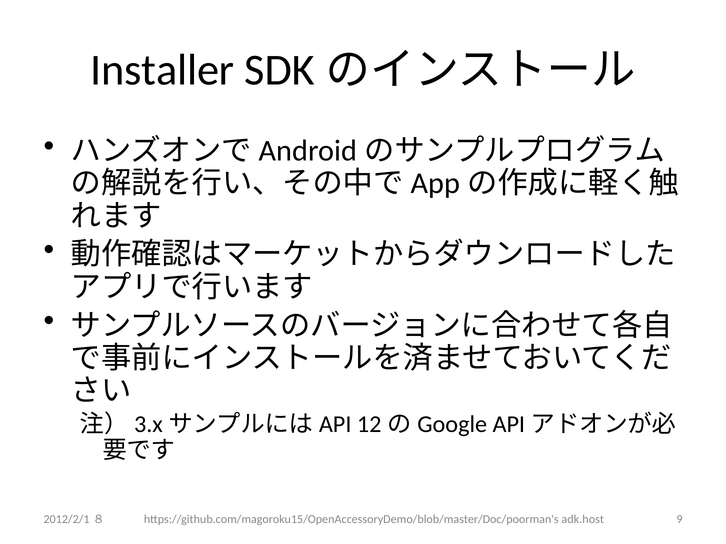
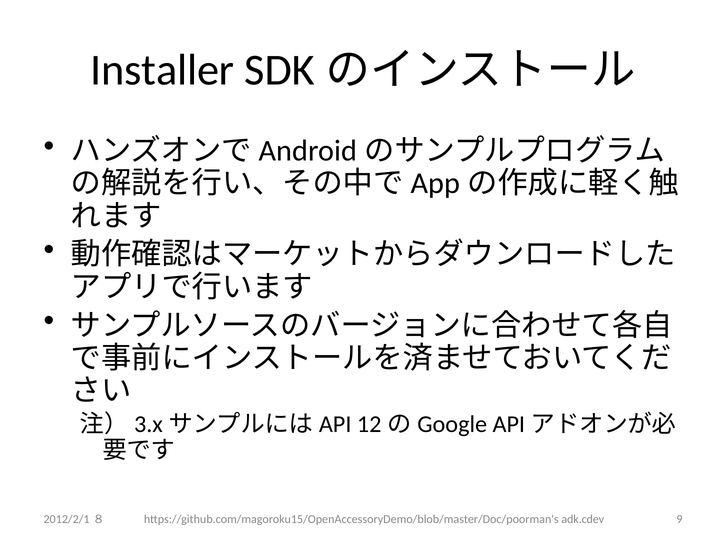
adk.host: adk.host -> adk.cdev
